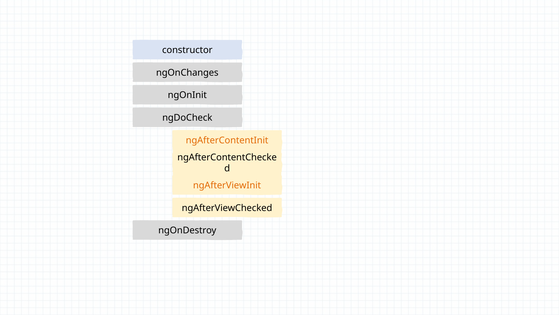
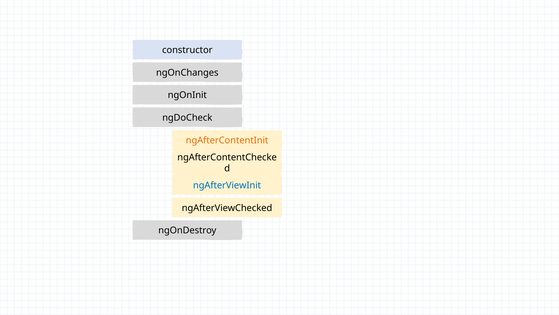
ngAfterViewInit colour: orange -> blue
